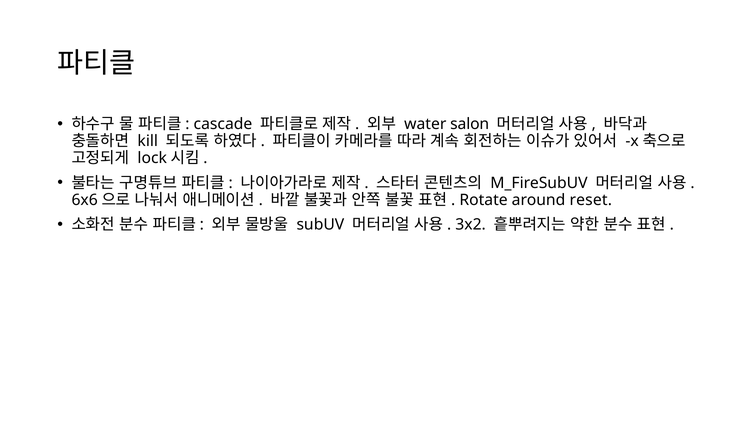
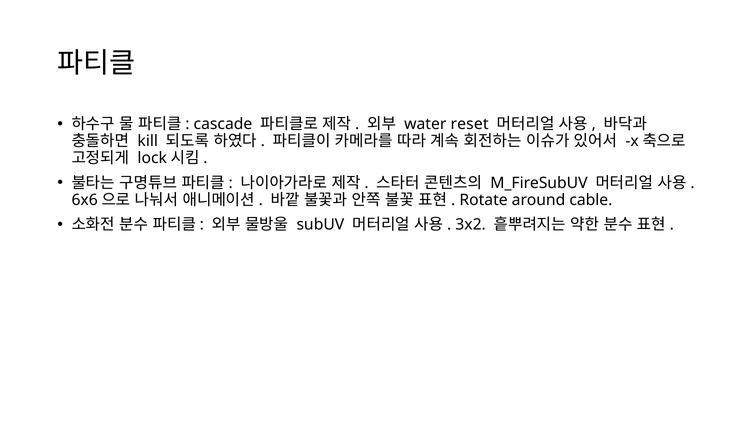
salon: salon -> reset
reset: reset -> cable
